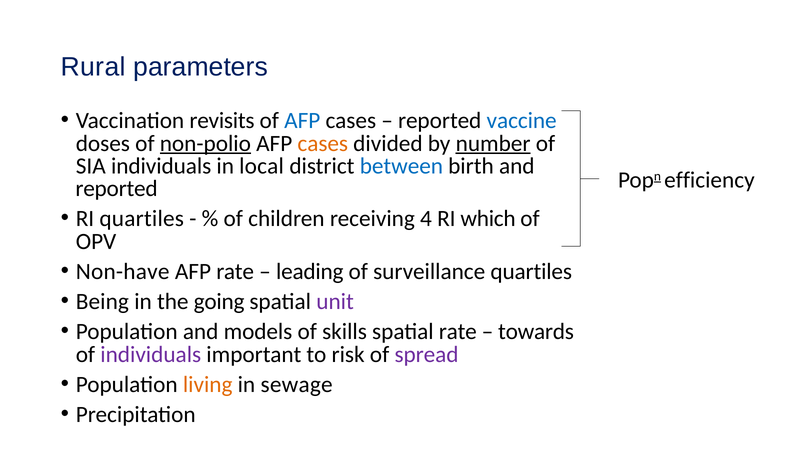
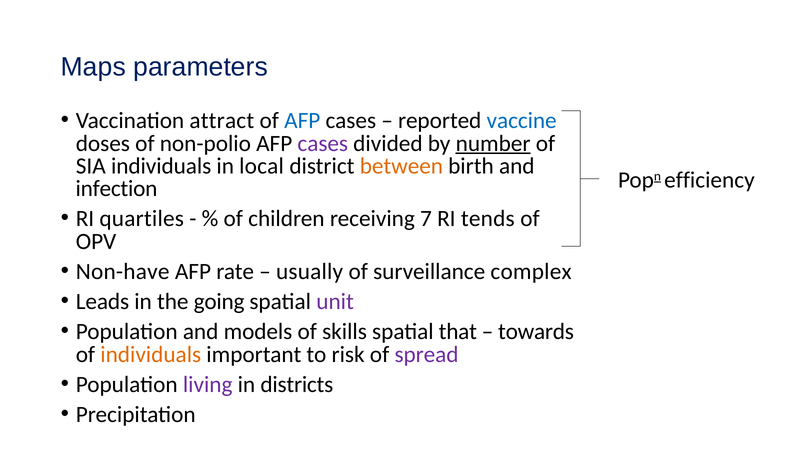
Rural: Rural -> Maps
revisits: revisits -> attract
non-polio underline: present -> none
cases at (323, 143) colour: orange -> purple
between colour: blue -> orange
reported at (117, 189): reported -> infection
4: 4 -> 7
which: which -> tends
leading: leading -> usually
surveillance quartiles: quartiles -> complex
Being: Being -> Leads
spatial rate: rate -> that
individuals at (151, 354) colour: purple -> orange
living colour: orange -> purple
sewage: sewage -> districts
